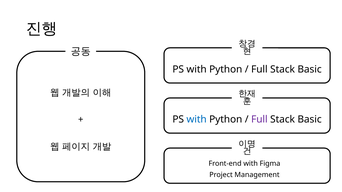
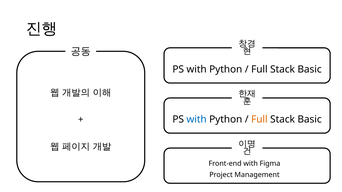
Full at (259, 120) colour: purple -> orange
